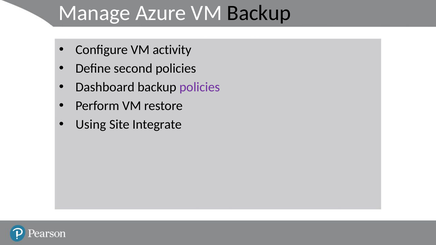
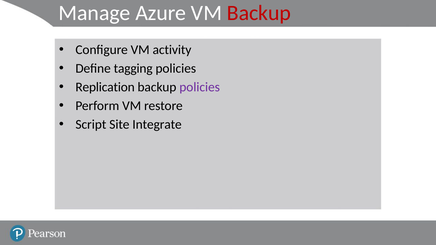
Backup at (259, 13) colour: black -> red
second: second -> tagging
Dashboard: Dashboard -> Replication
Using: Using -> Script
